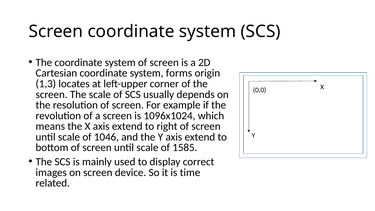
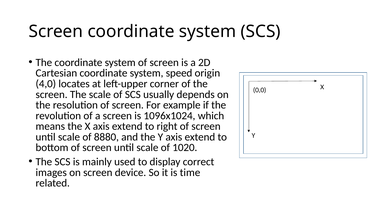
forms: forms -> speed
1,3: 1,3 -> 4,0
1046: 1046 -> 8880
1585: 1585 -> 1020
